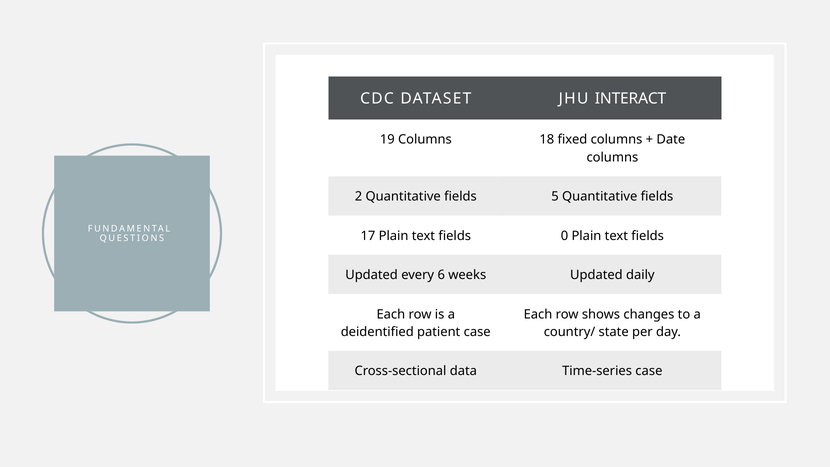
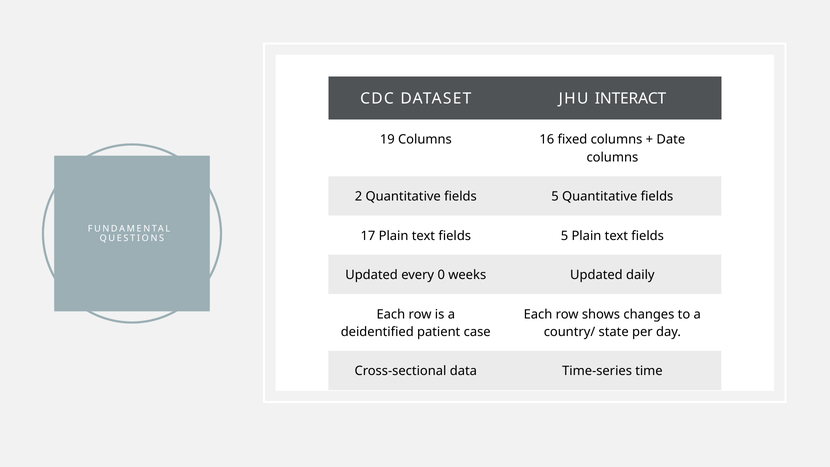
18: 18 -> 16
text fields 0: 0 -> 5
6: 6 -> 0
Time-series case: case -> time
